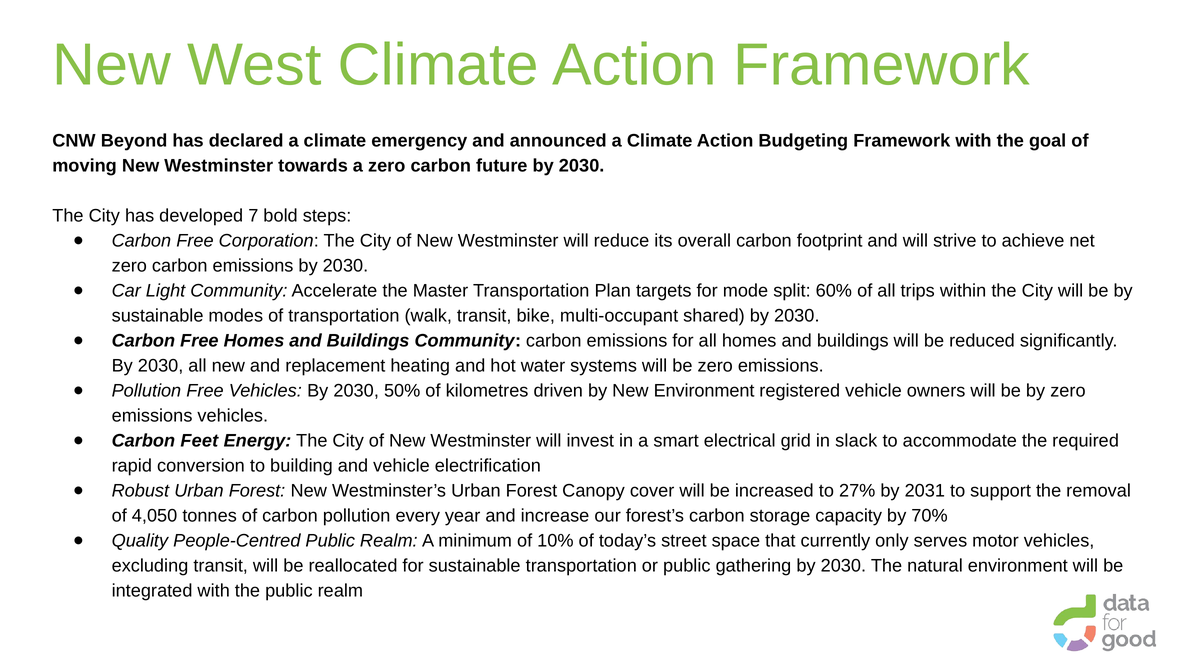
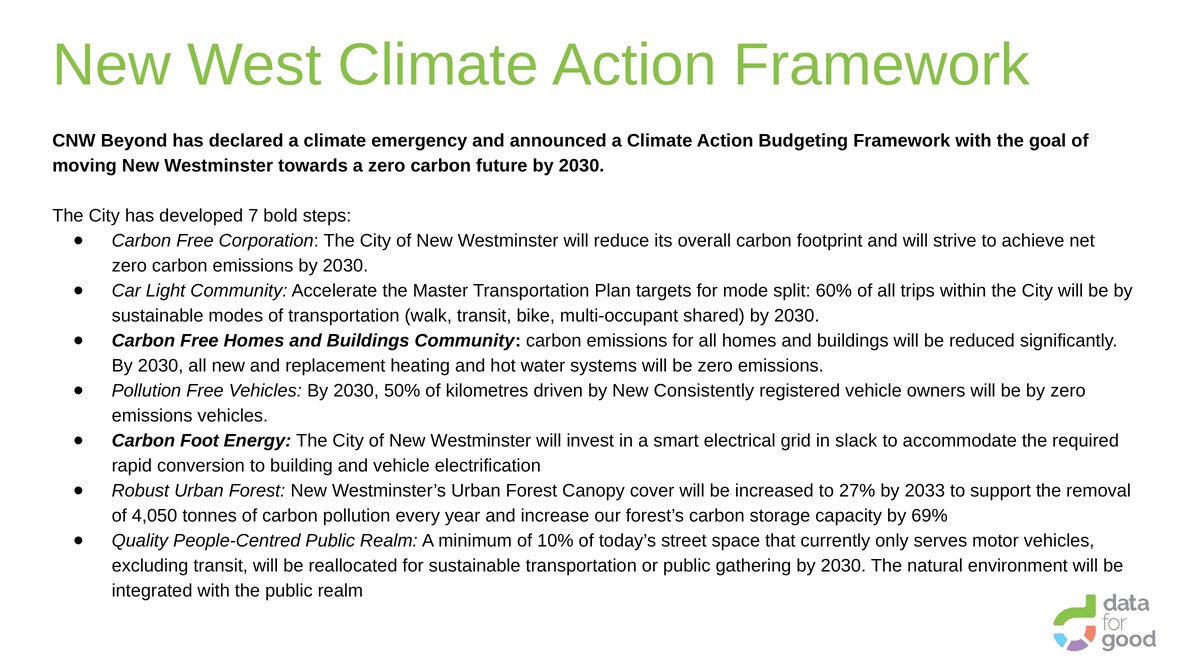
New Environment: Environment -> Consistently
Feet: Feet -> Foot
2031: 2031 -> 2033
70%: 70% -> 69%
